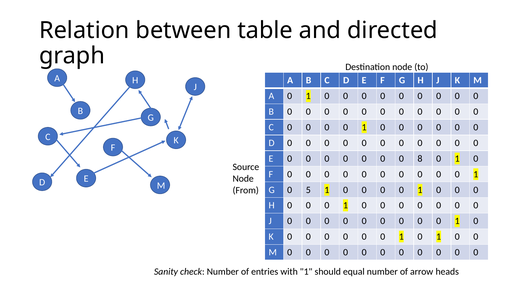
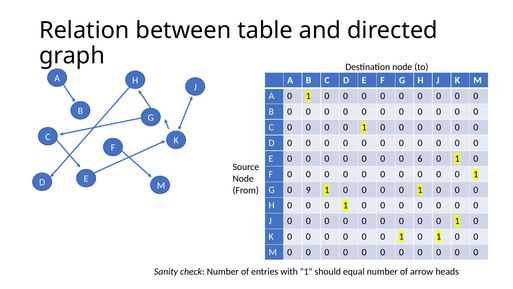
8: 8 -> 6
5: 5 -> 9
